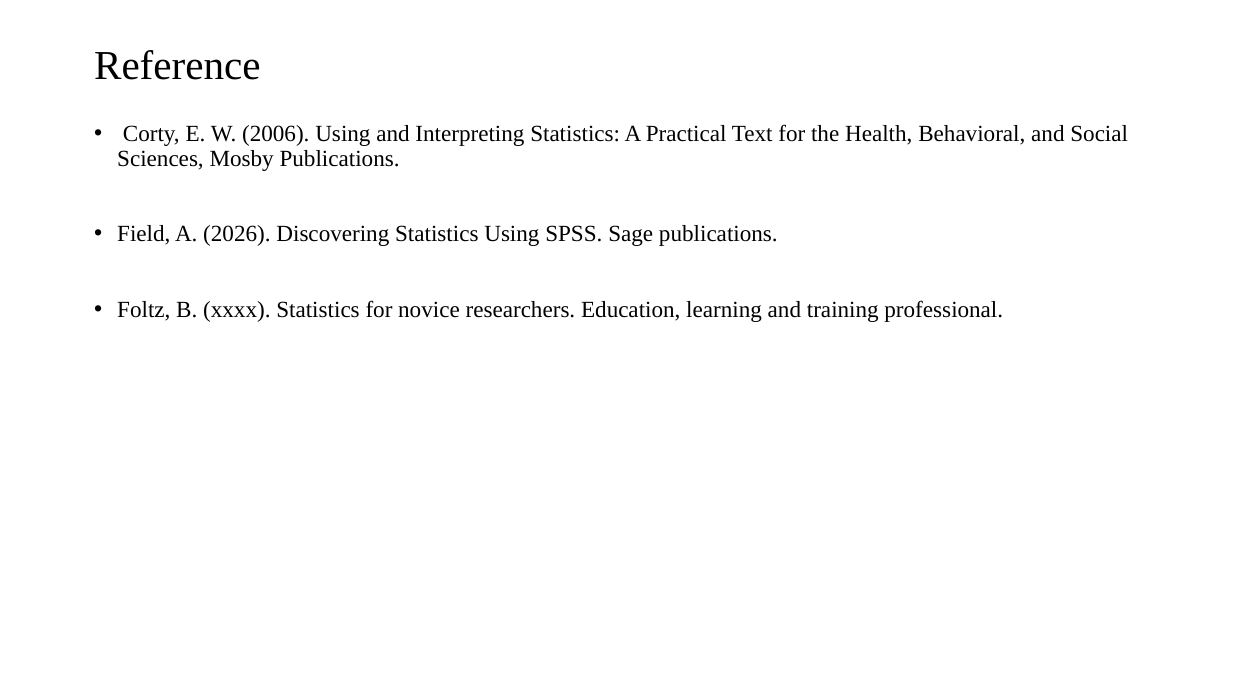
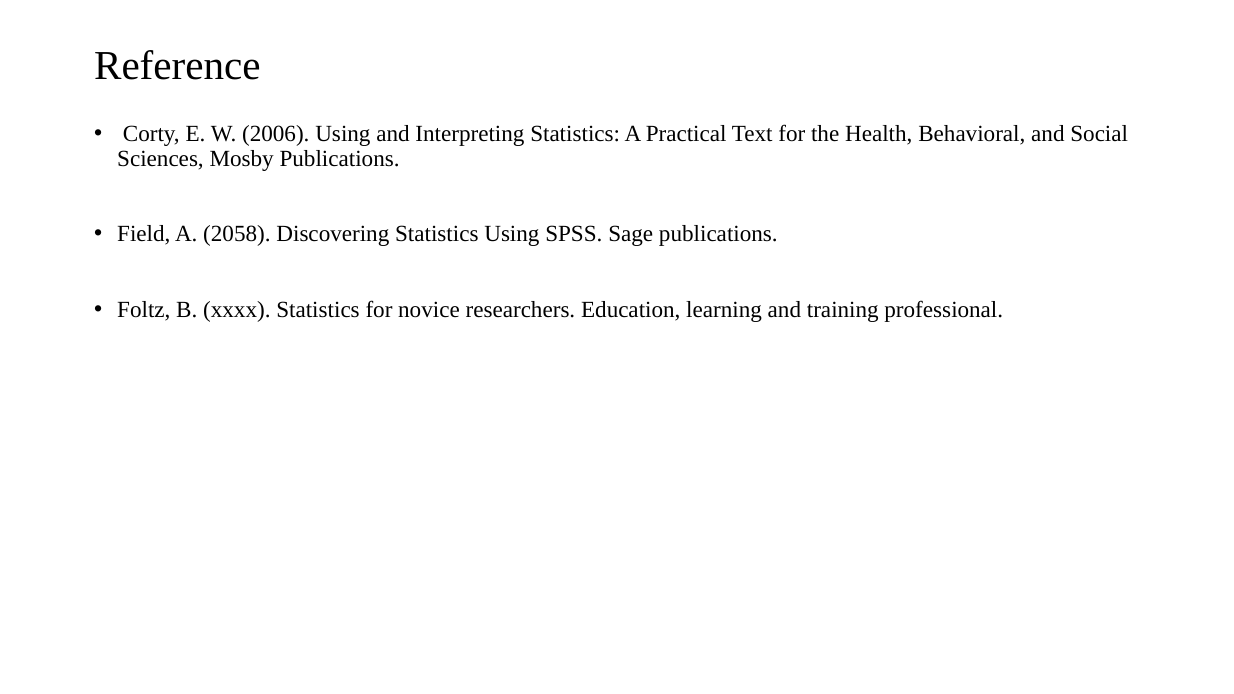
2026: 2026 -> 2058
